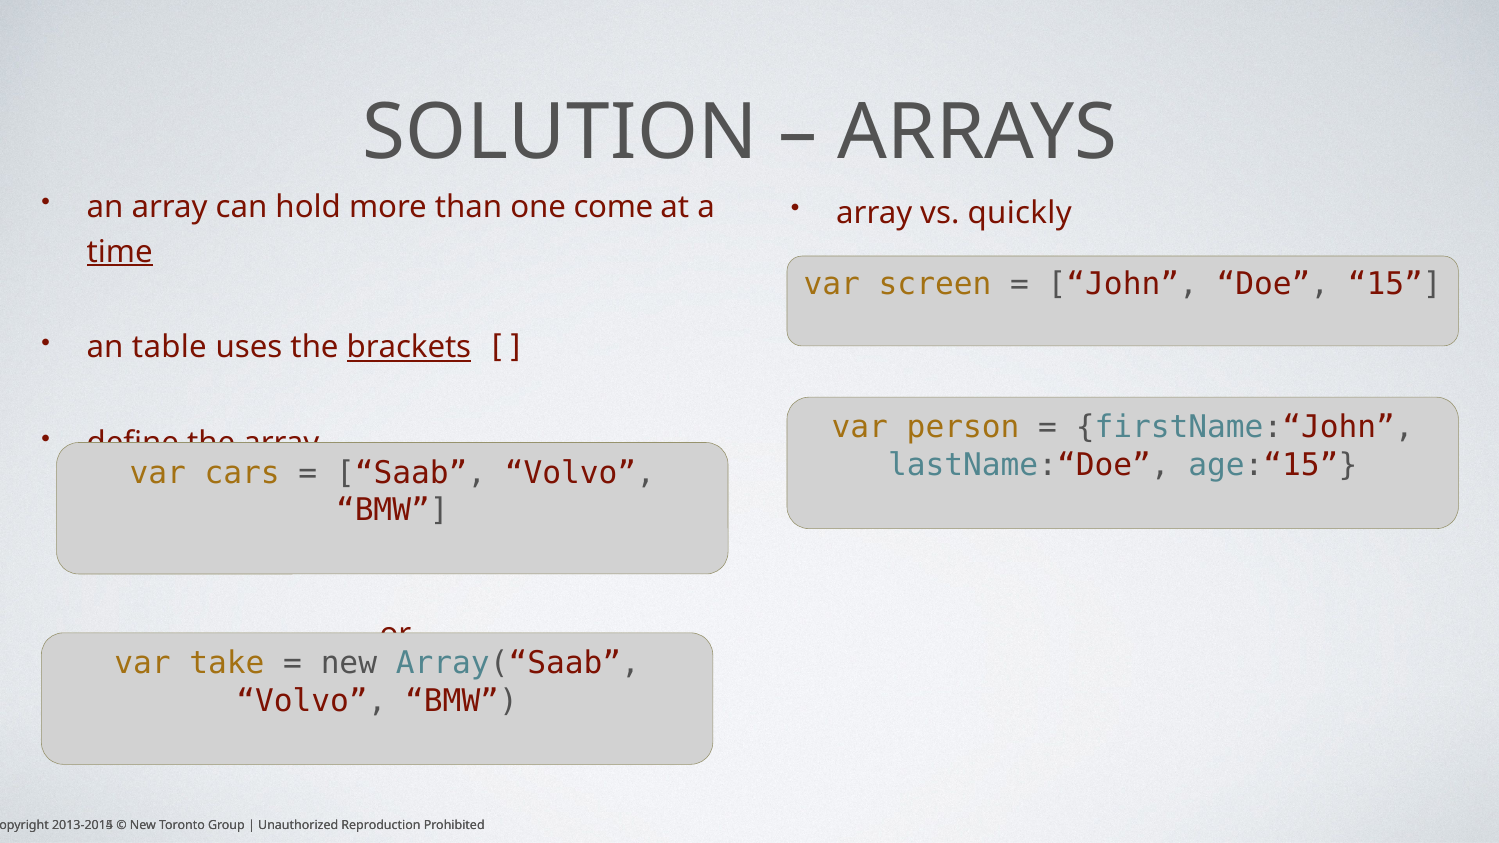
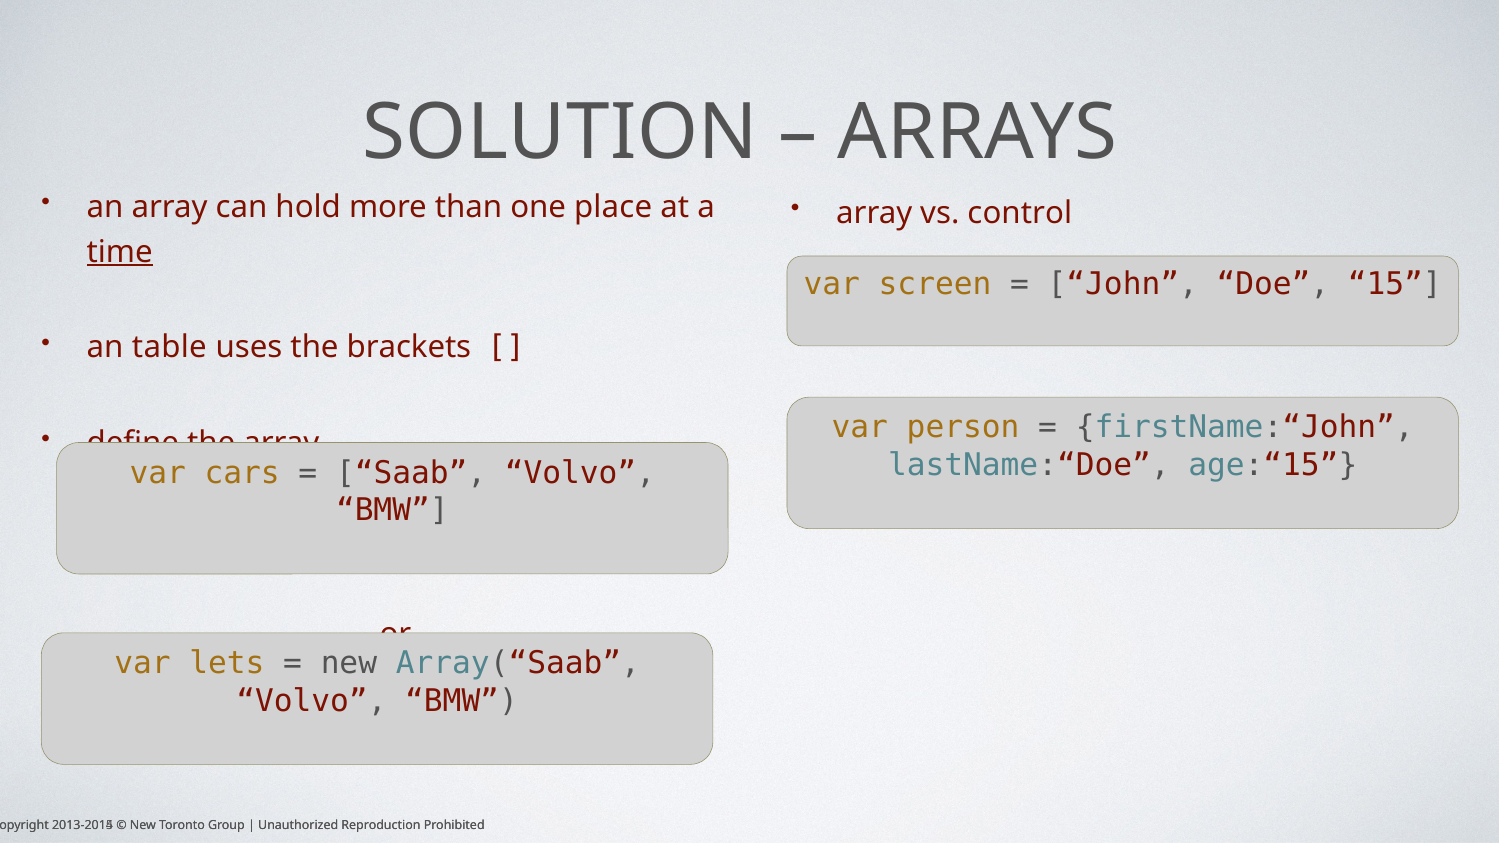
come: come -> place
quickly: quickly -> control
brackets underline: present -> none
take: take -> lets
